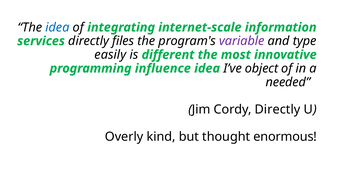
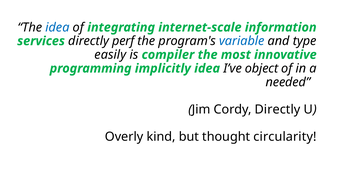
files: files -> perf
variable colour: purple -> blue
different: different -> compiler
influence: influence -> implicitly
enormous: enormous -> circularity
